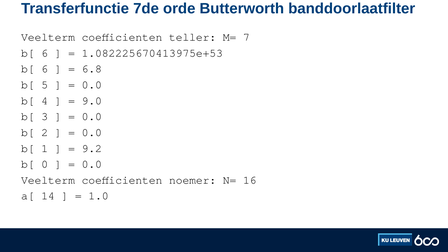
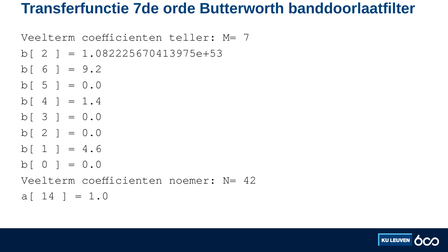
6 at (45, 53): 6 -> 2
6.8: 6.8 -> 9.2
9.0: 9.0 -> 1.4
9.2: 9.2 -> 4.6
16: 16 -> 42
